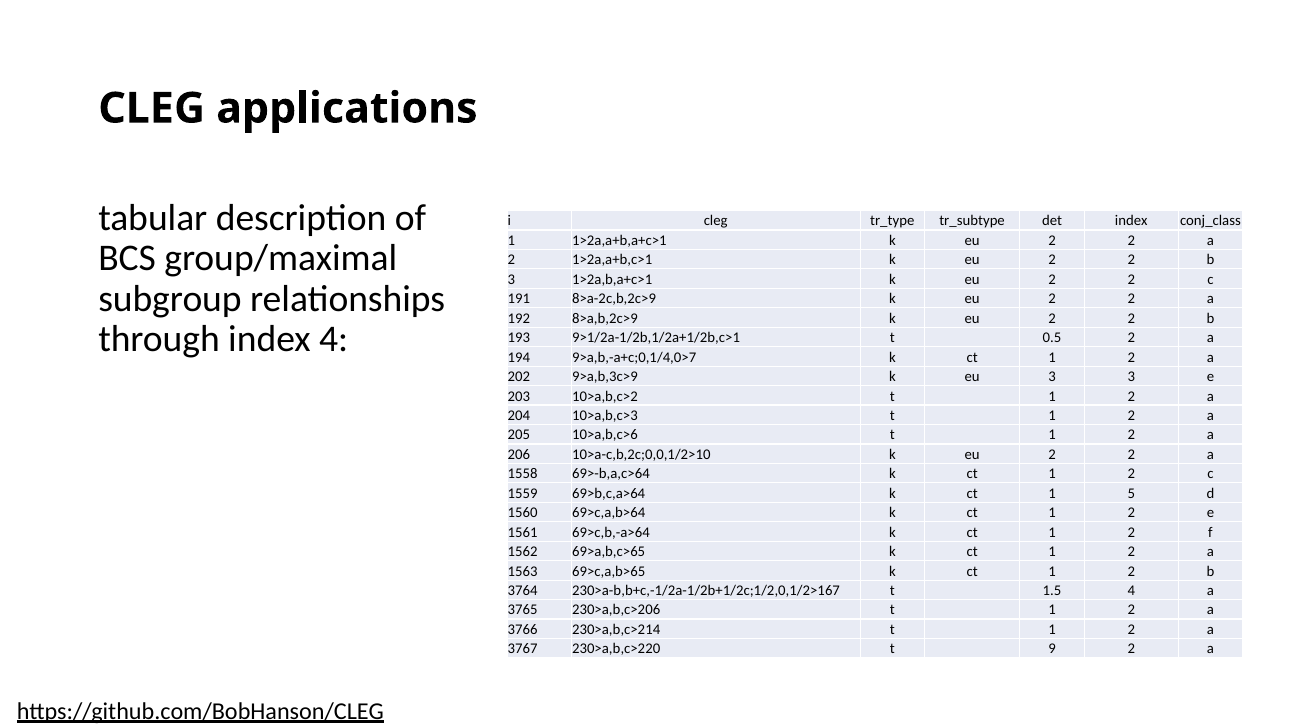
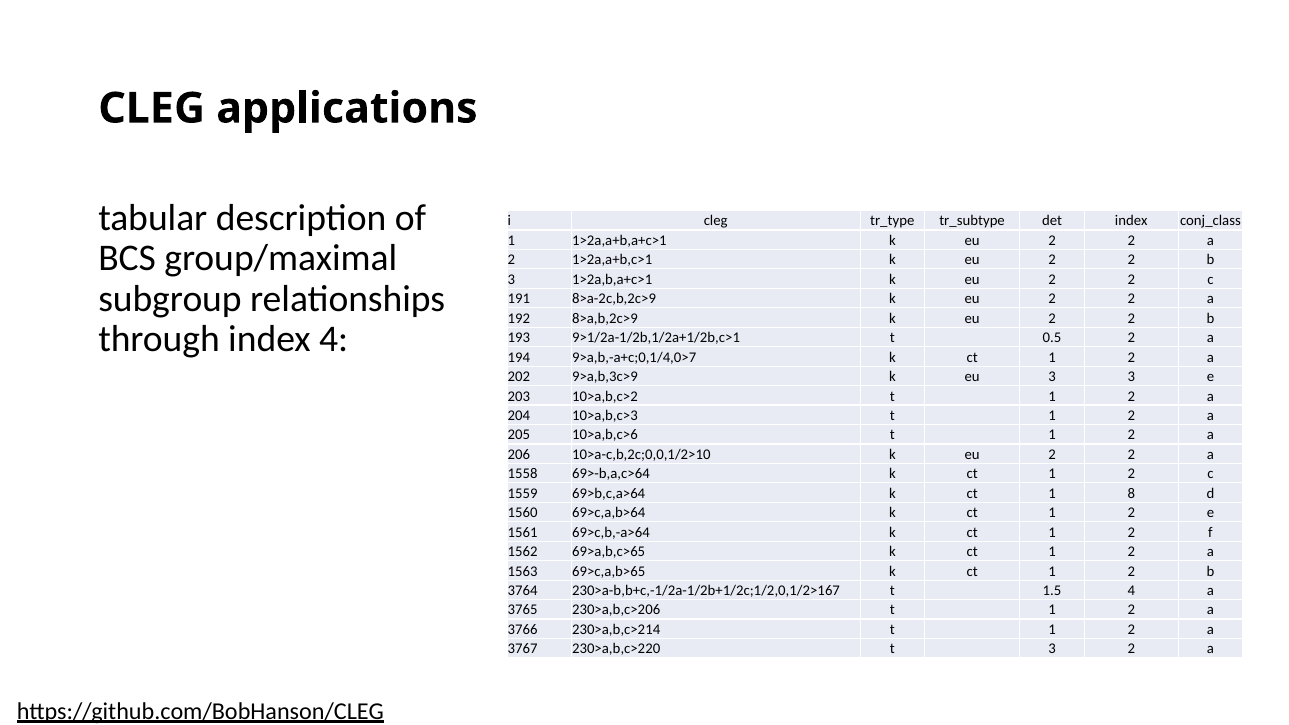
5: 5 -> 8
t 9: 9 -> 3
